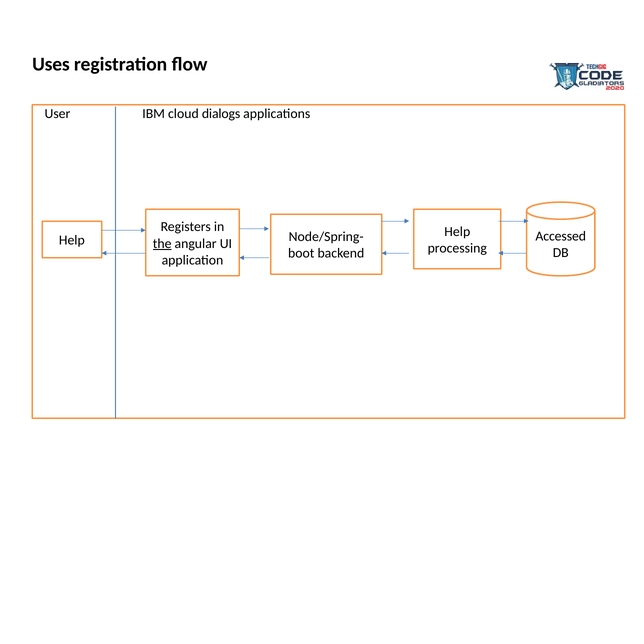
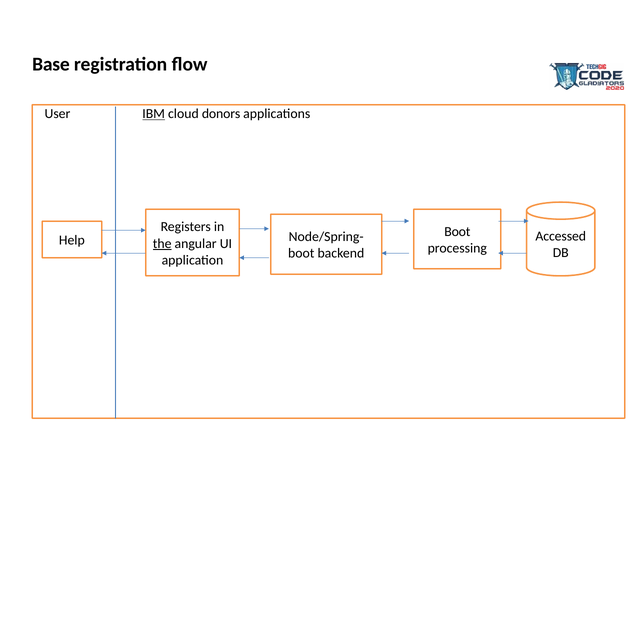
Uses: Uses -> Base
IBM underline: none -> present
dialogs: dialogs -> donors
Help at (457, 232): Help -> Boot
